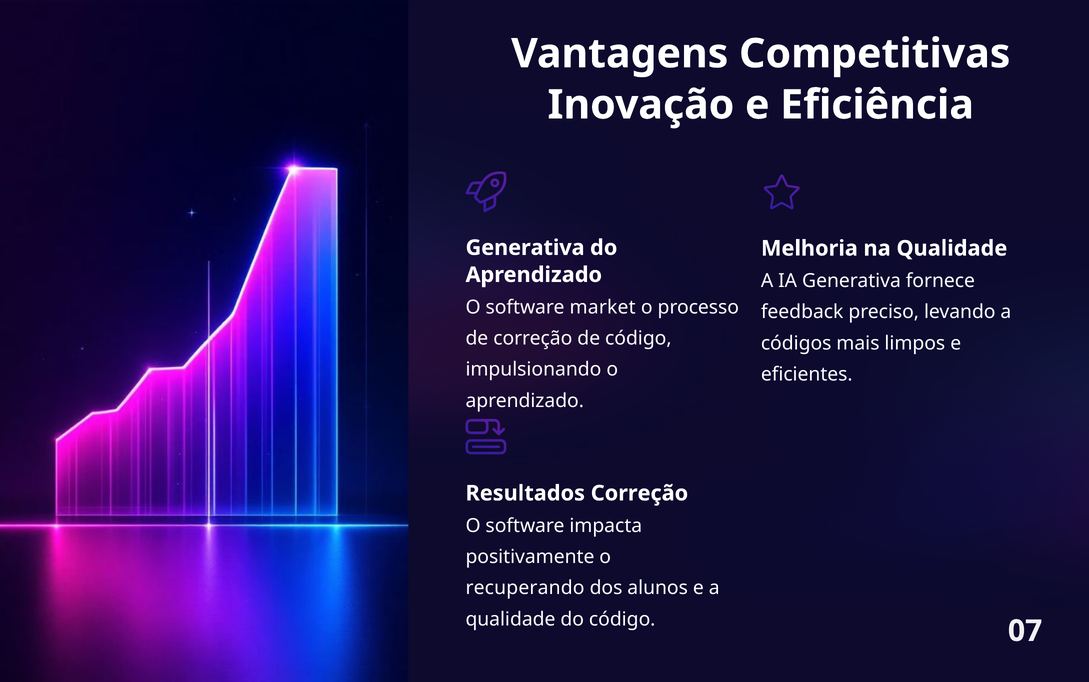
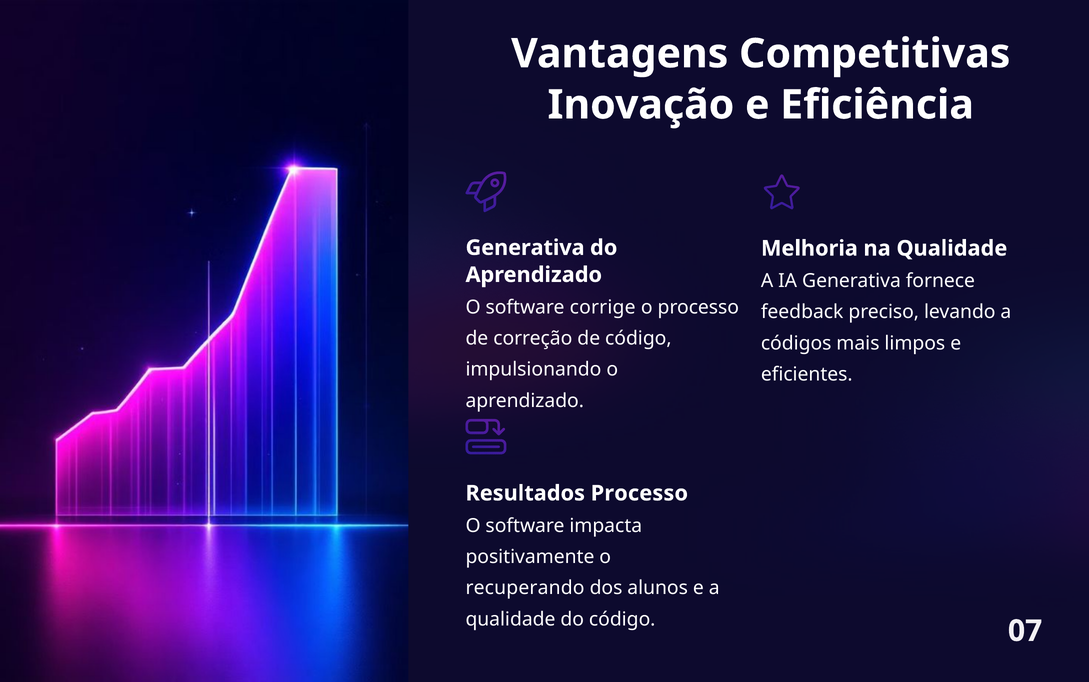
market: market -> corrige
Resultados Correção: Correção -> Processo
